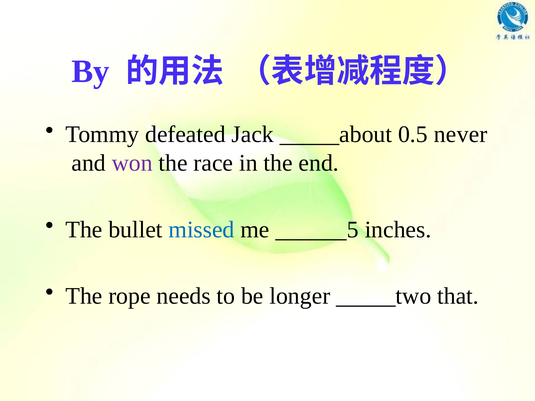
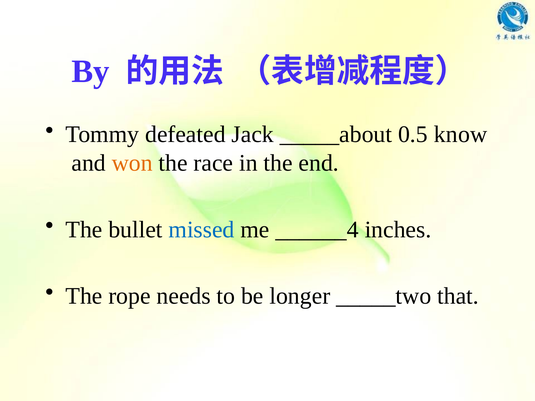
never: never -> know
won colour: purple -> orange
______5: ______5 -> ______4
